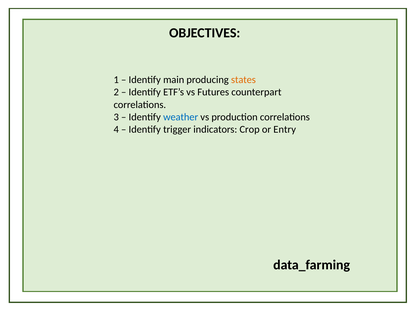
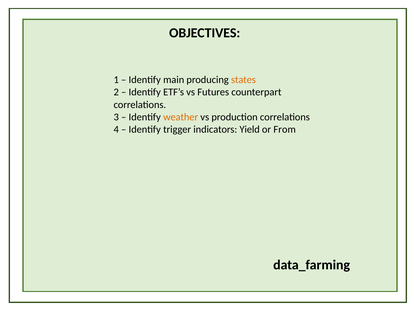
weather colour: blue -> orange
Crop: Crop -> Yield
Entry: Entry -> From
